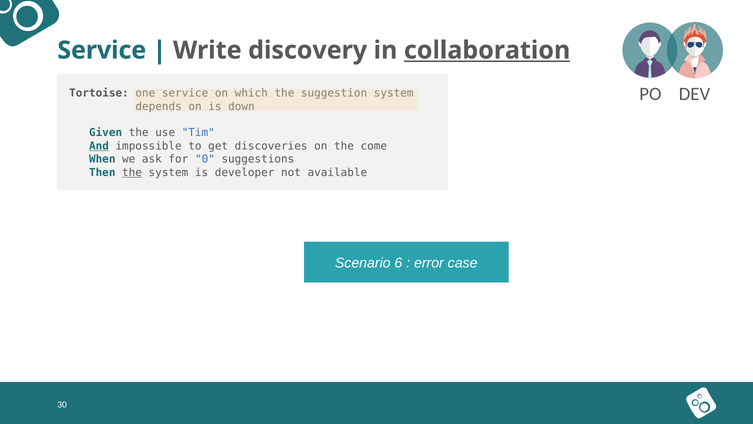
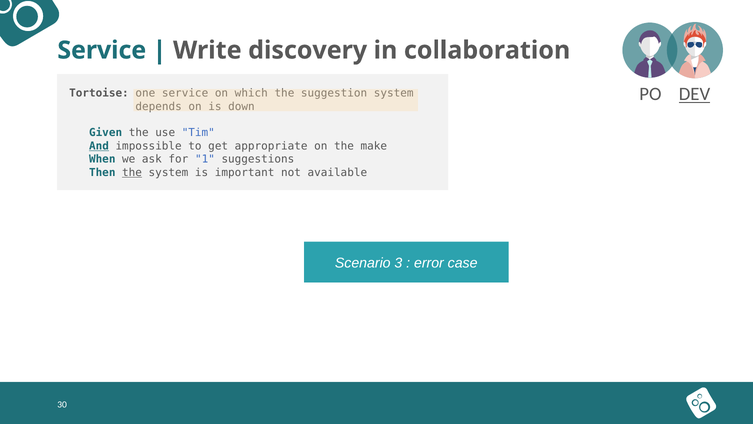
collaboration underline: present -> none
DEV underline: none -> present
discoveries: discoveries -> appropriate
come: come -> make
0: 0 -> 1
developer: developer -> important
6: 6 -> 3
